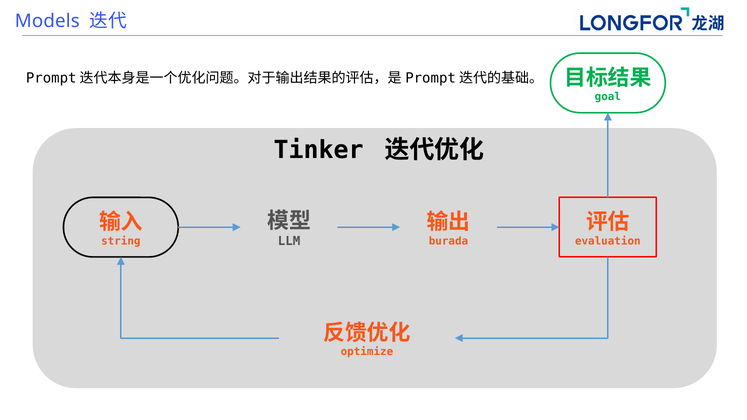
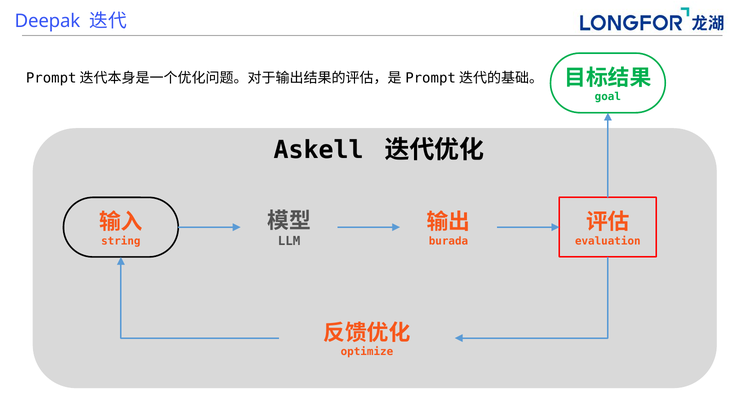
Models: Models -> Deepak
Tinker: Tinker -> Askell
